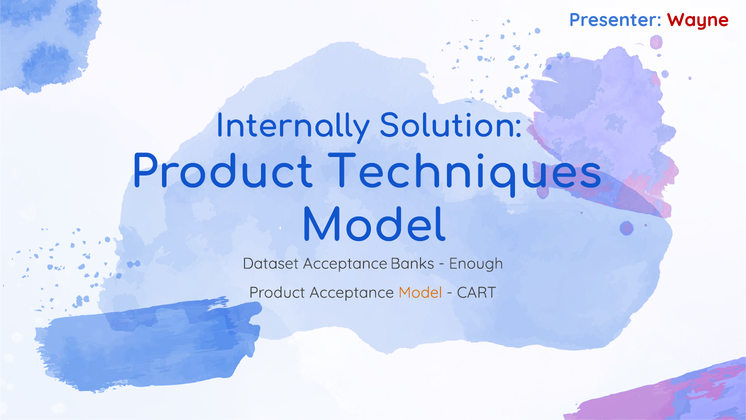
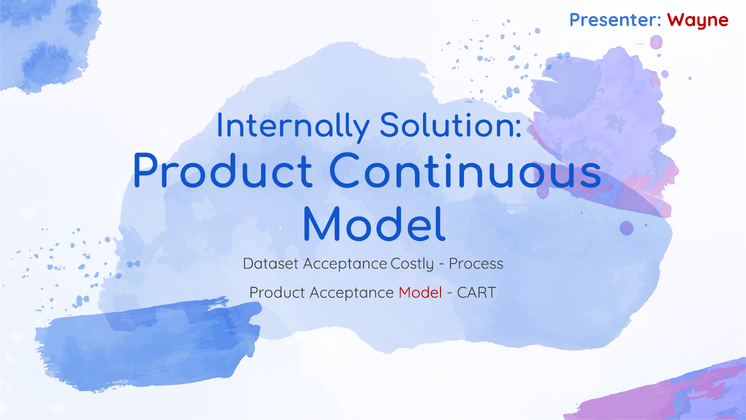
Techniques: Techniques -> Continuous
Banks: Banks -> Costly
Enough: Enough -> Process
Model at (420, 292) colour: orange -> red
